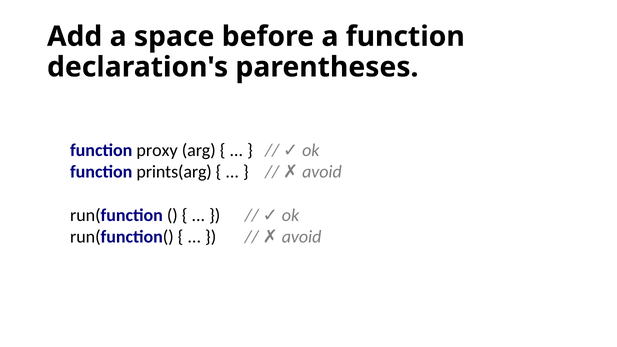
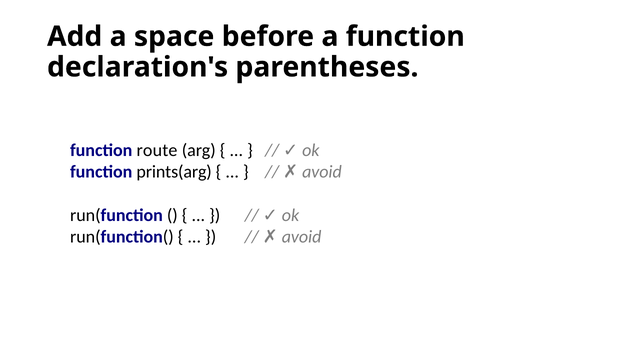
proxy: proxy -> route
